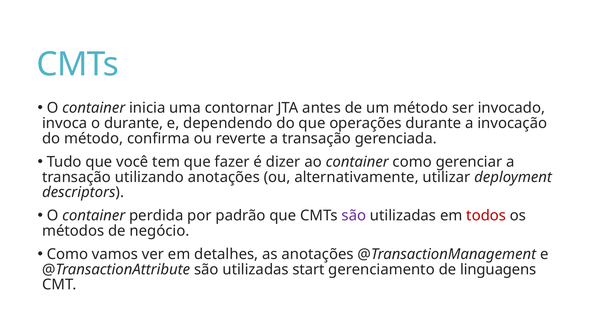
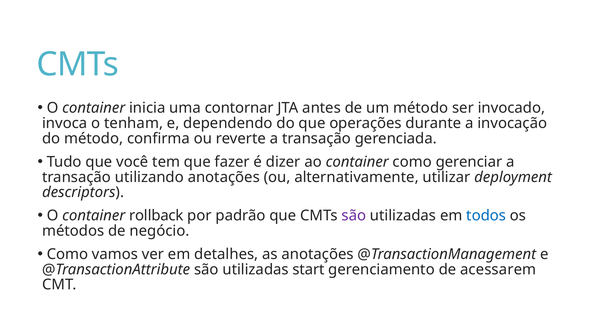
o durante: durante -> tenham
perdida: perdida -> rollback
todos colour: red -> blue
linguagens: linguagens -> acessarem
